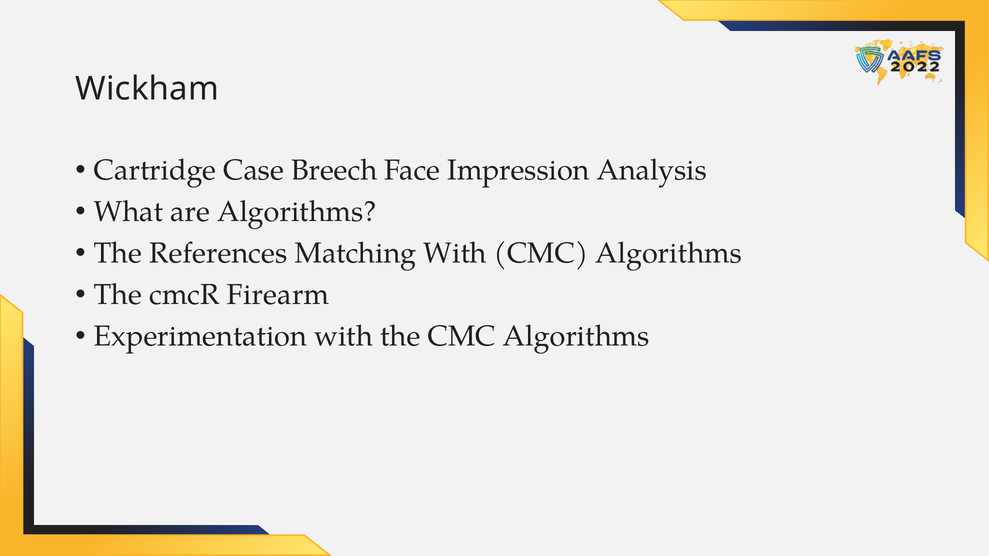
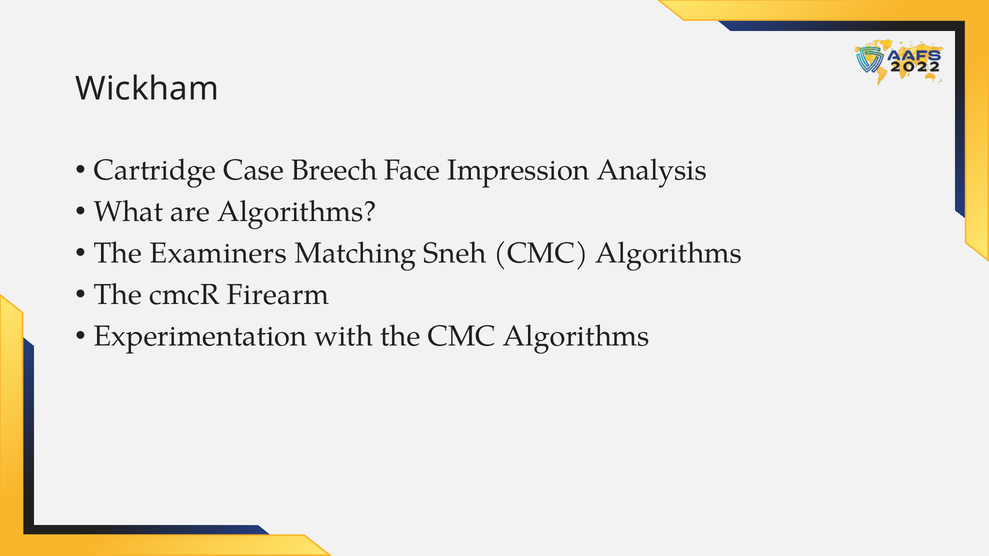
References: References -> Examiners
Matching With: With -> Sneh
